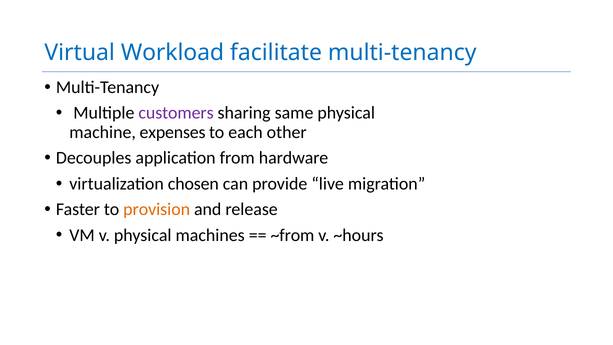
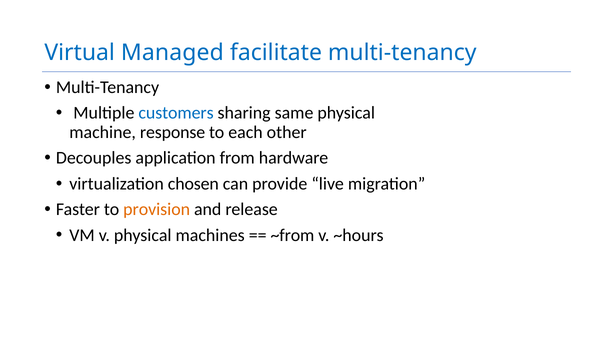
Workload: Workload -> Managed
customers colour: purple -> blue
expenses: expenses -> response
